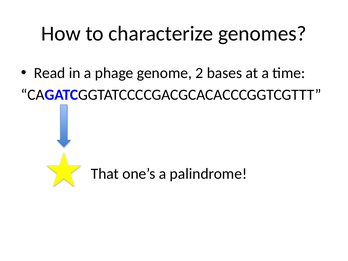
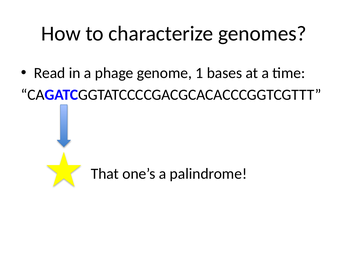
2: 2 -> 1
